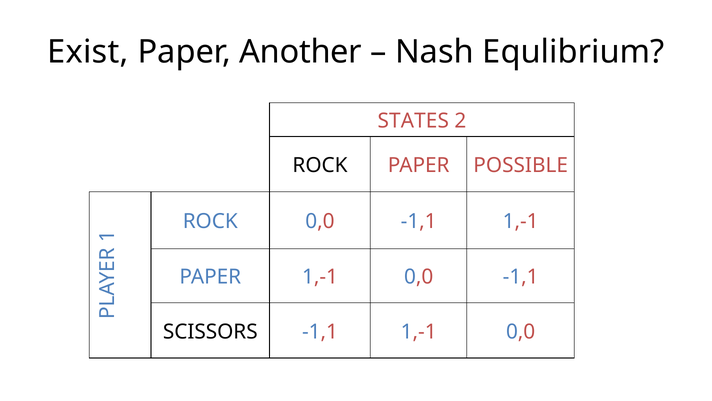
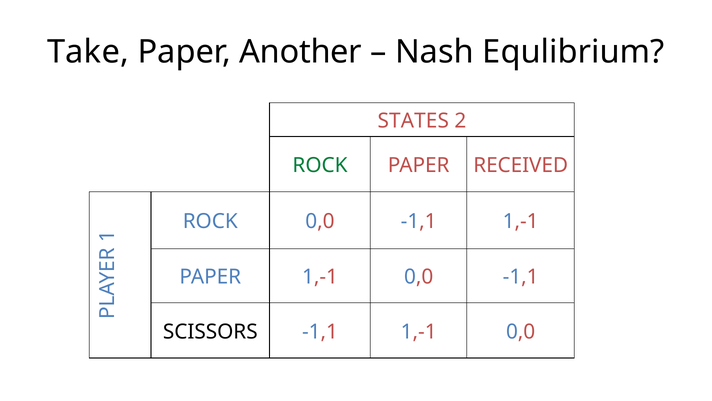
Exist: Exist -> Take
ROCK at (320, 165) colour: black -> green
POSSIBLE: POSSIBLE -> RECEIVED
